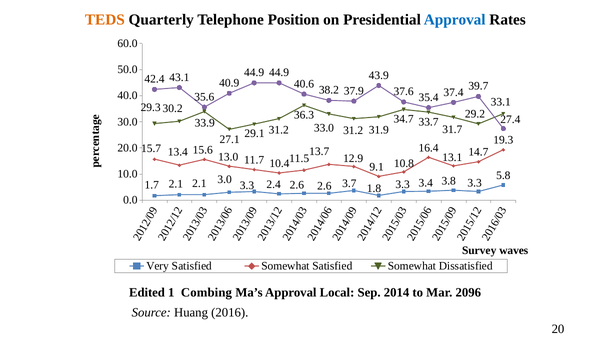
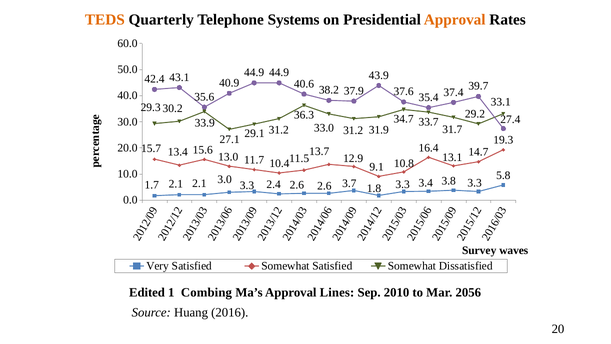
Position: Position -> Systems
Approval at (455, 20) colour: blue -> orange
Local: Local -> Lines
2014: 2014 -> 2010
2096: 2096 -> 2056
